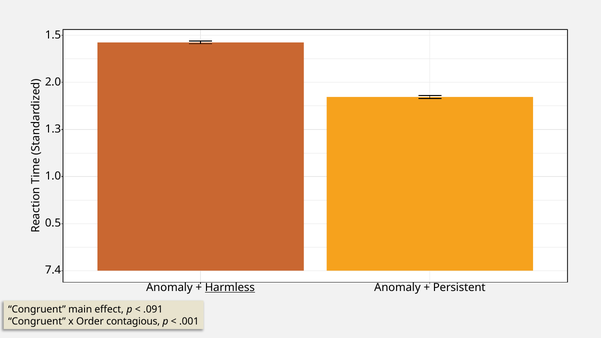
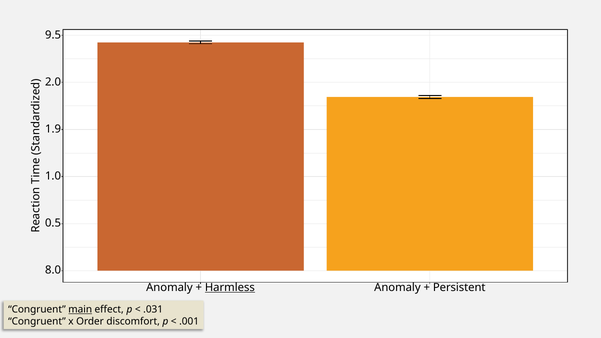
1.5: 1.5 -> 9.5
1.3: 1.3 -> 1.9
7.4: 7.4 -> 8.0
main underline: none -> present
.091: .091 -> .031
contagious: contagious -> discomfort
